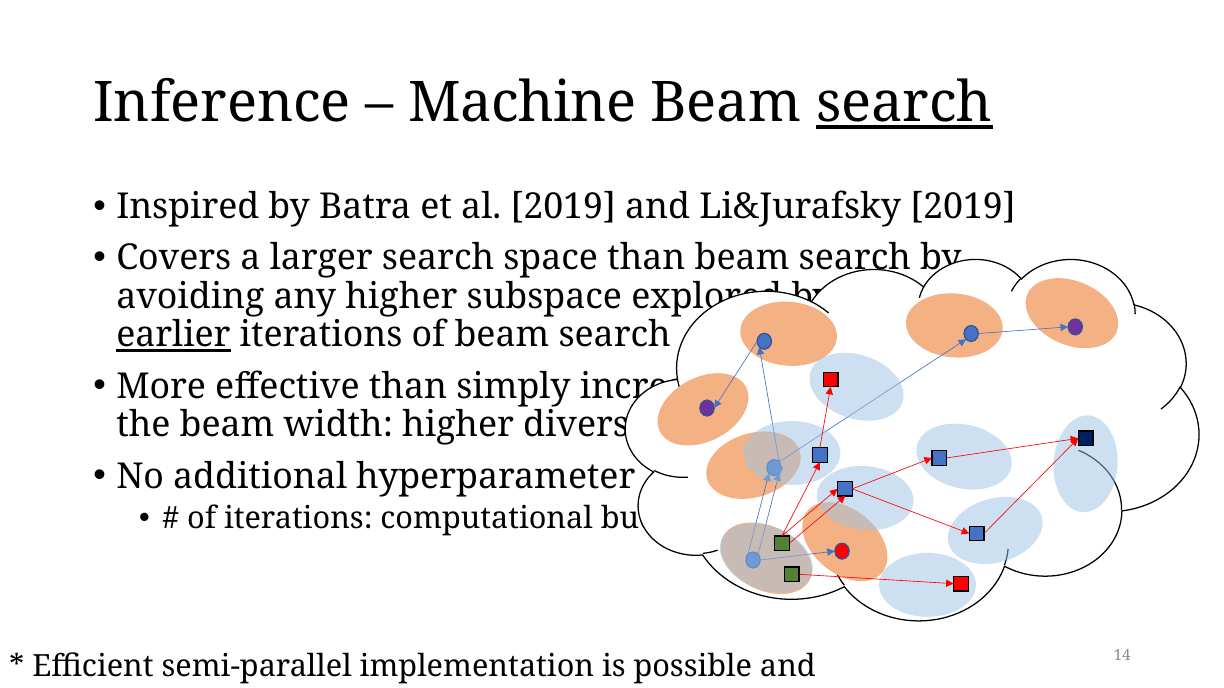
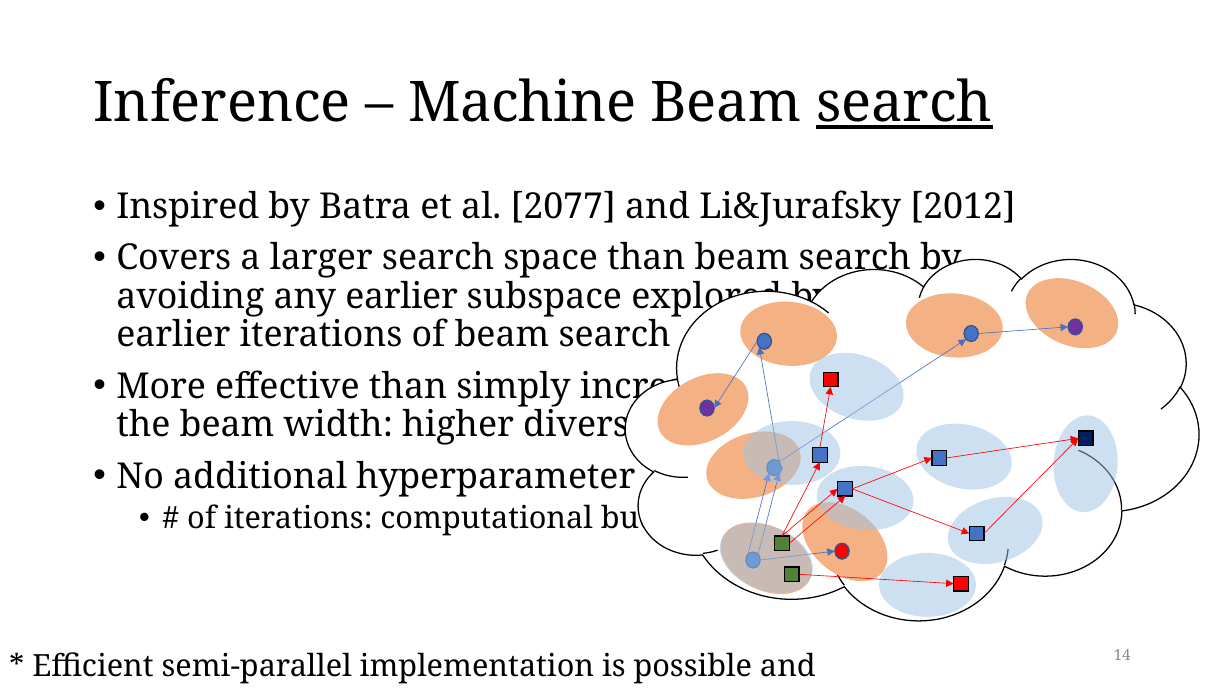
al 2019: 2019 -> 2077
Li&Jurafsky 2019: 2019 -> 2012
any higher: higher -> earlier
earlier at (173, 335) underline: present -> none
